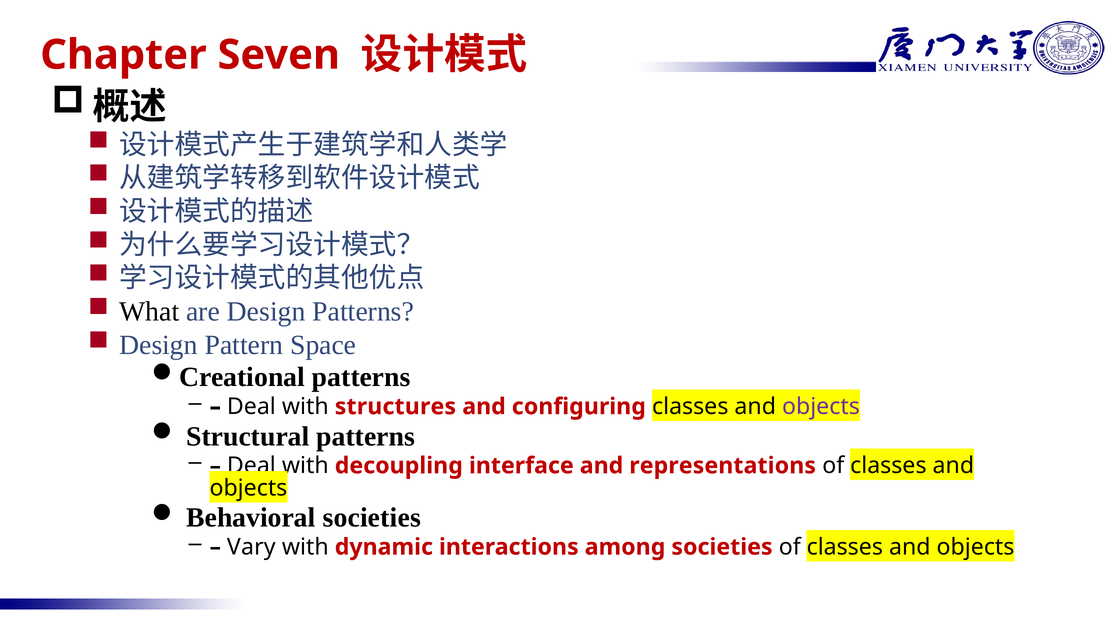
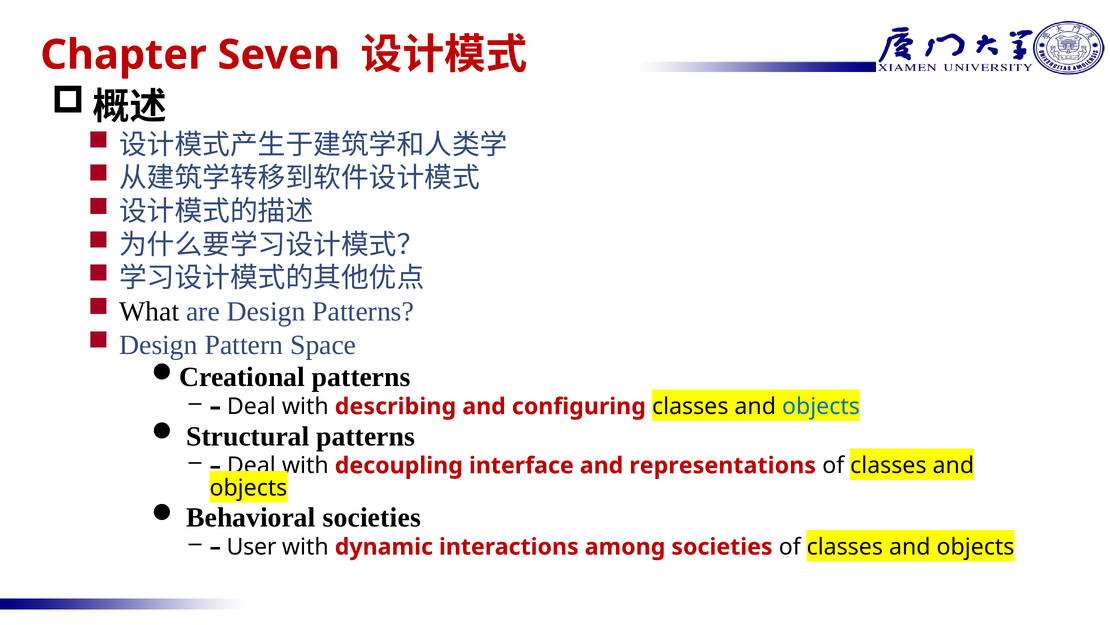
structures: structures -> describing
objects at (821, 406) colour: purple -> blue
Vary: Vary -> User
